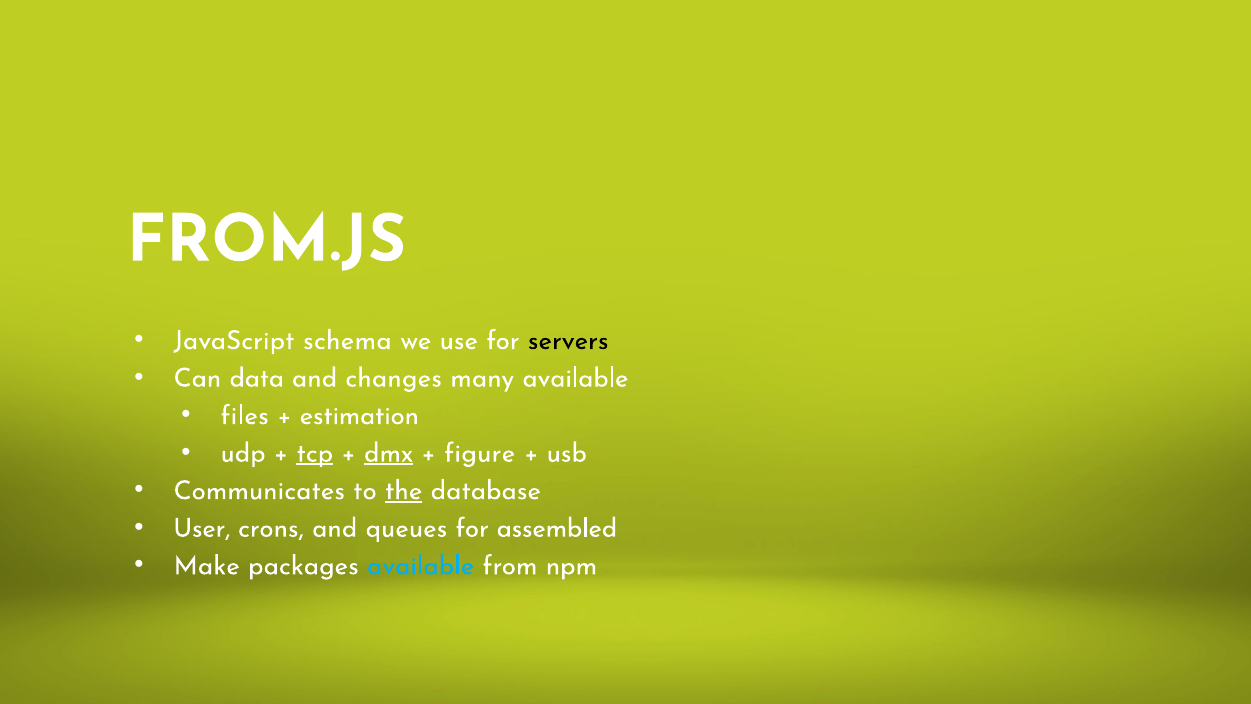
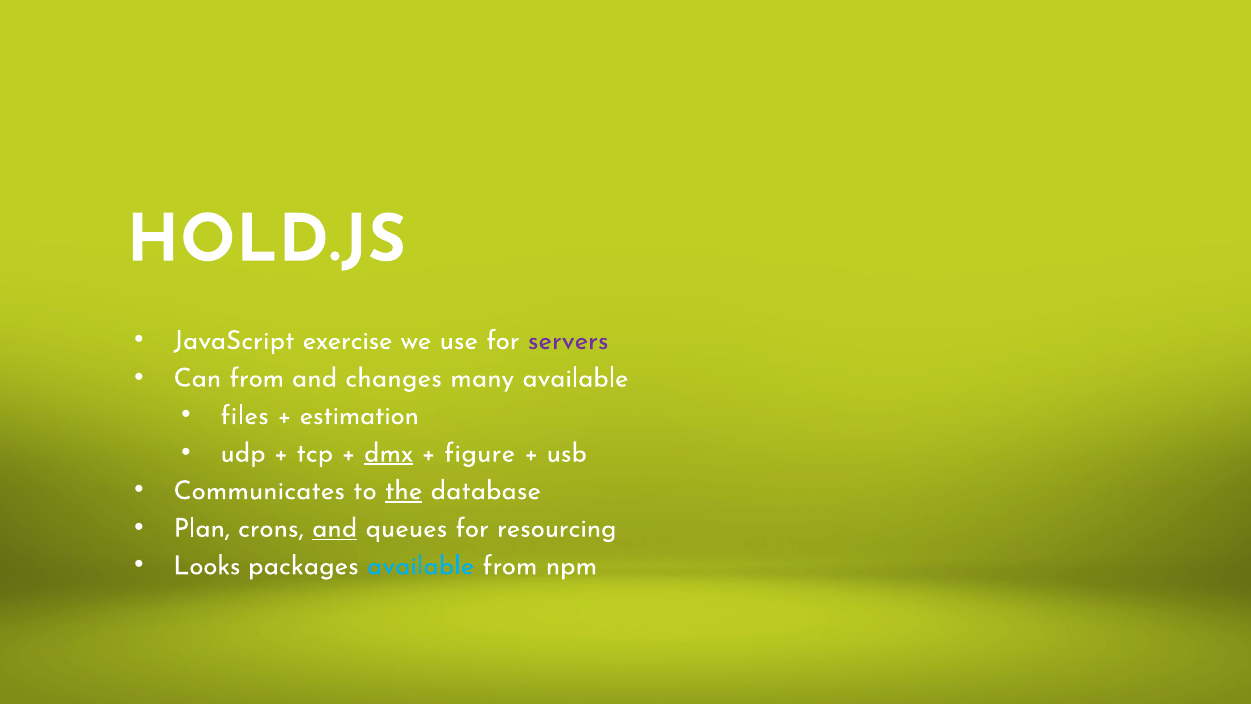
FROM.JS: FROM.JS -> HOLD.JS
schema: schema -> exercise
servers colour: black -> purple
Can data: data -> from
tcp underline: present -> none
User: User -> Plan
and at (335, 528) underline: none -> present
assembled: assembled -> resourcing
Make: Make -> Looks
